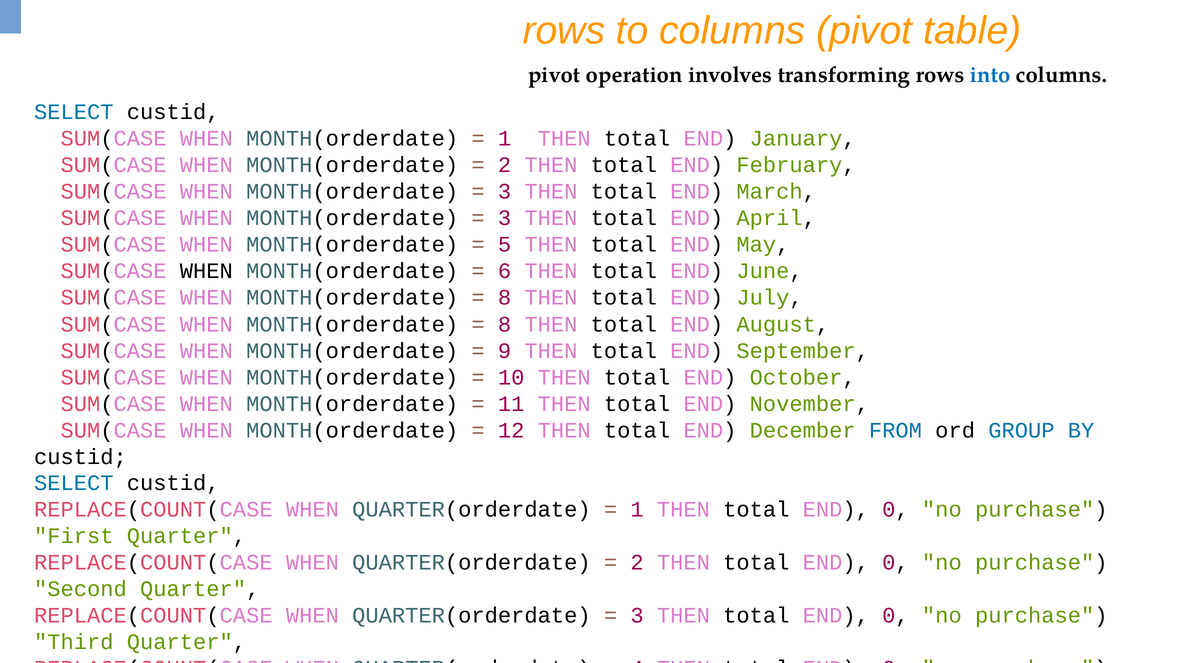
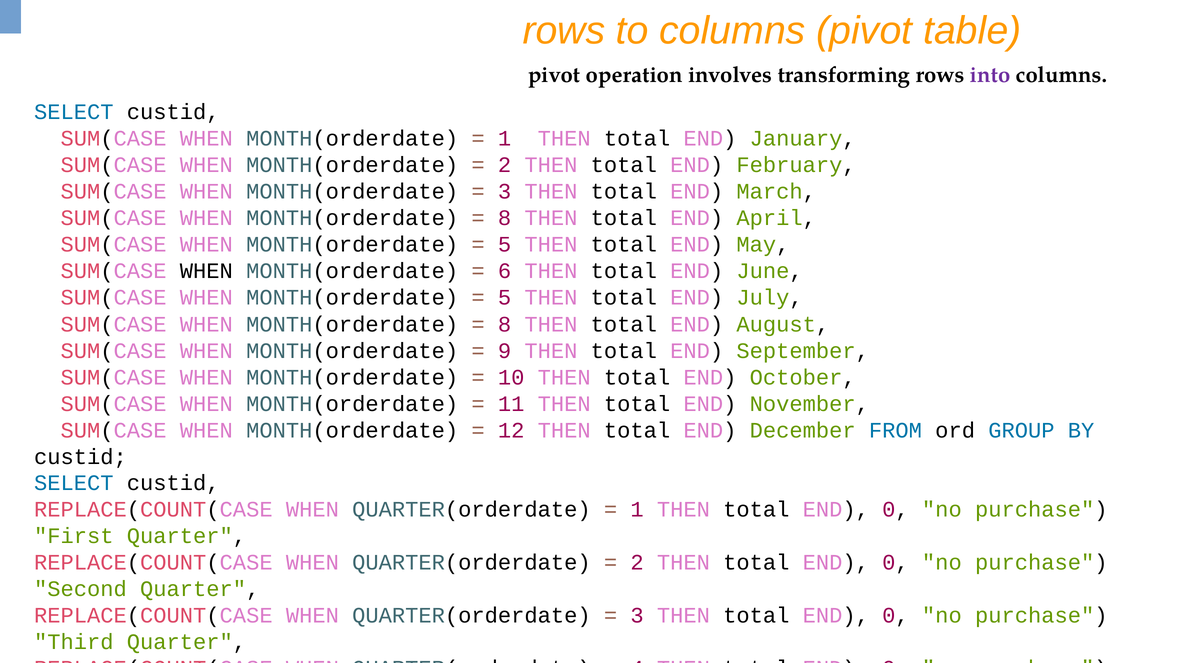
into colour: blue -> purple
3 at (505, 218): 3 -> 8
8 at (505, 298): 8 -> 5
